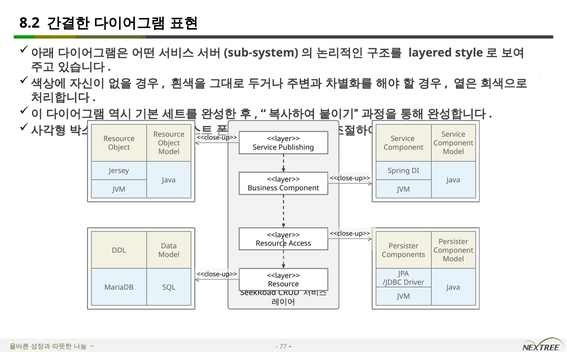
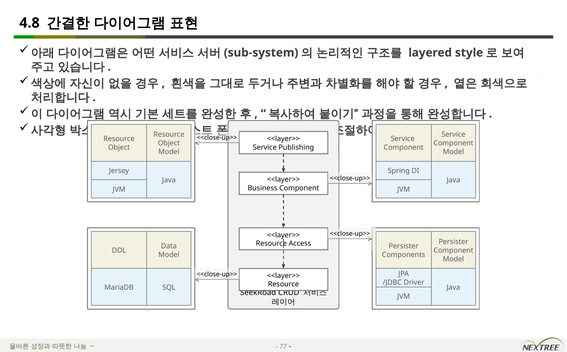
8.2: 8.2 -> 4.8
